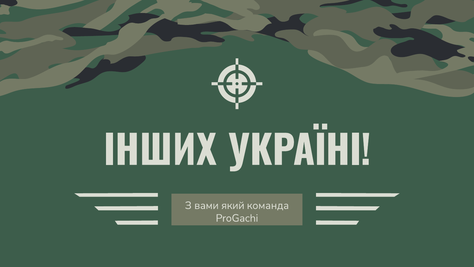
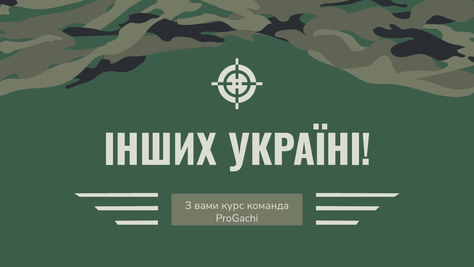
який: який -> курс
